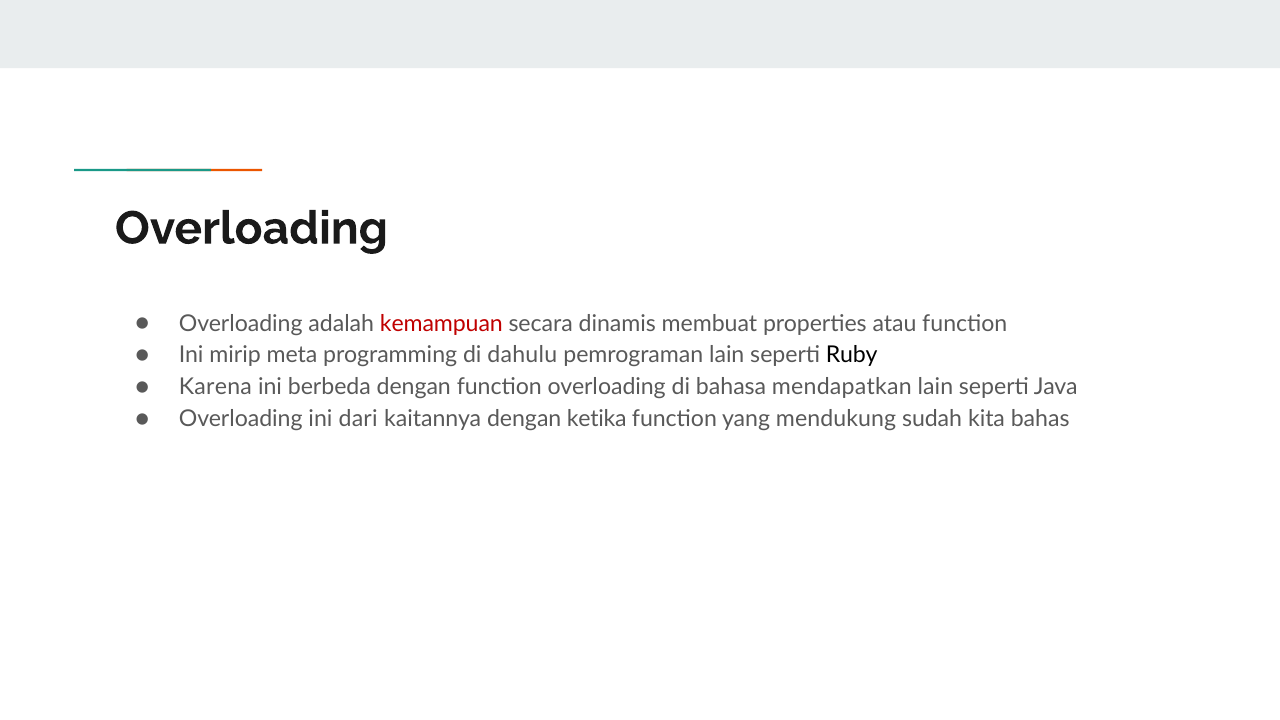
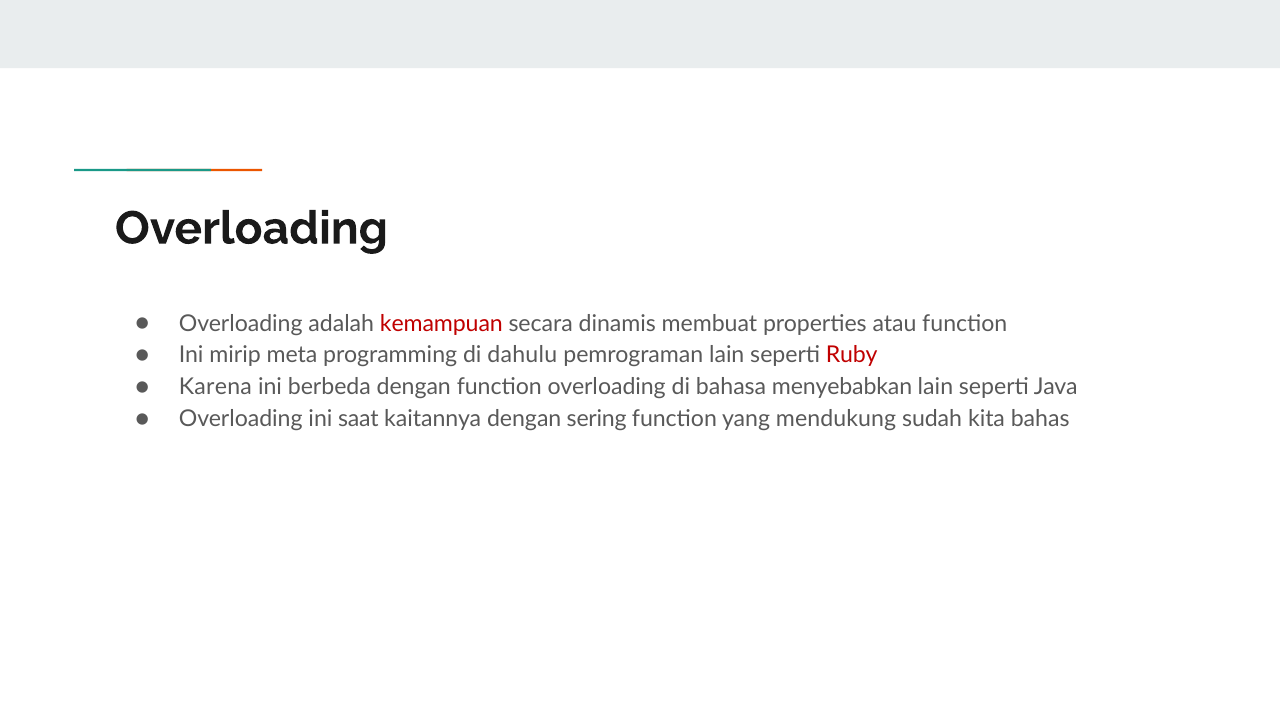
Ruby colour: black -> red
mendapatkan: mendapatkan -> menyebabkan
dari: dari -> saat
ketika: ketika -> sering
